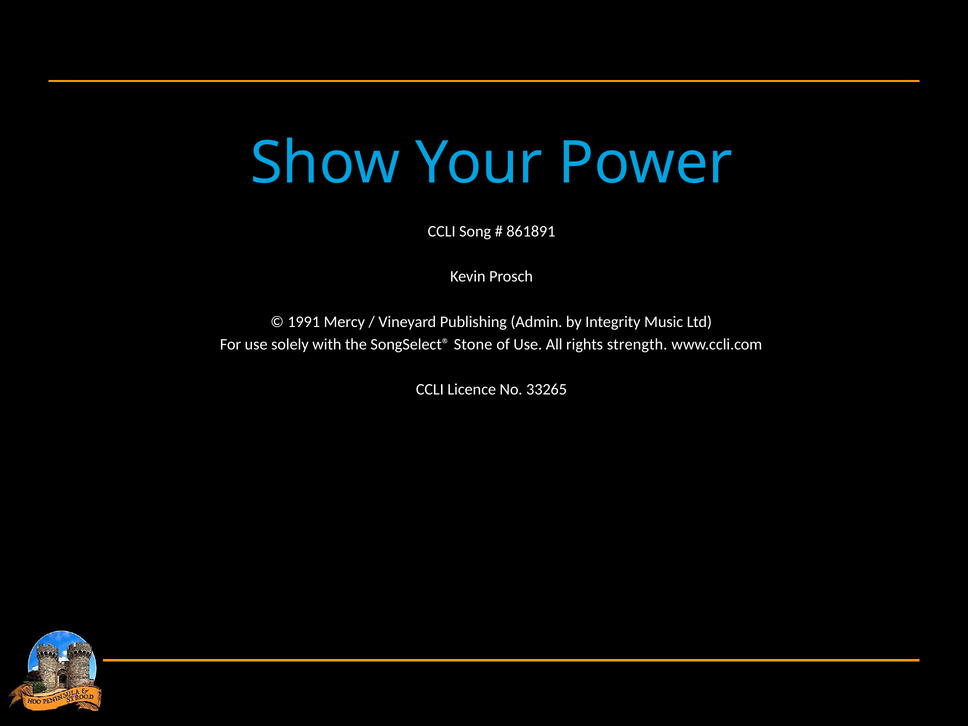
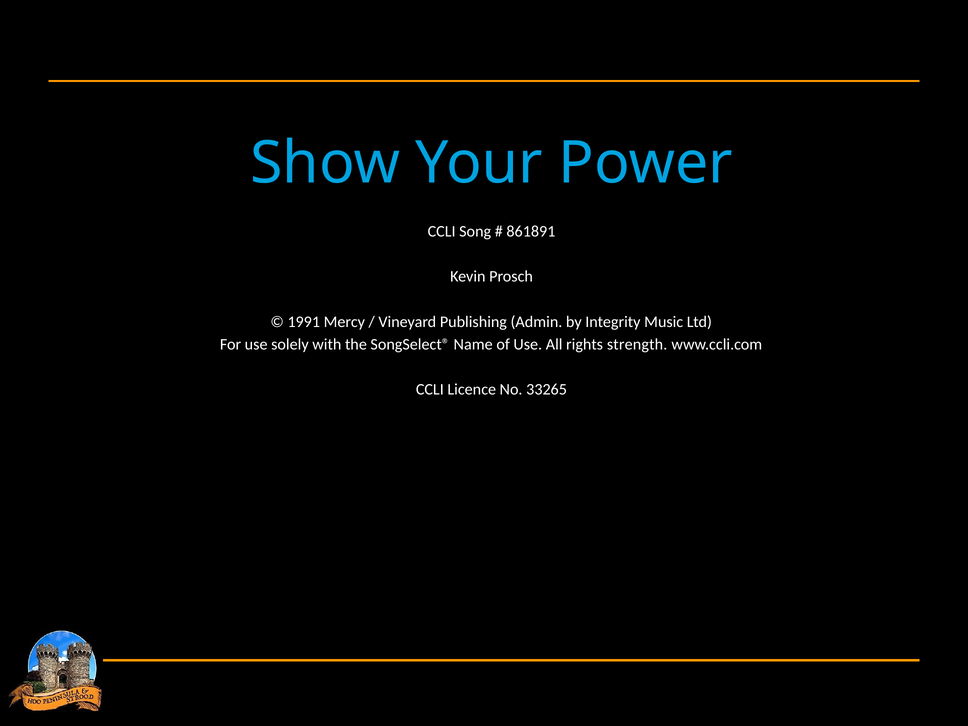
Stone: Stone -> Name
